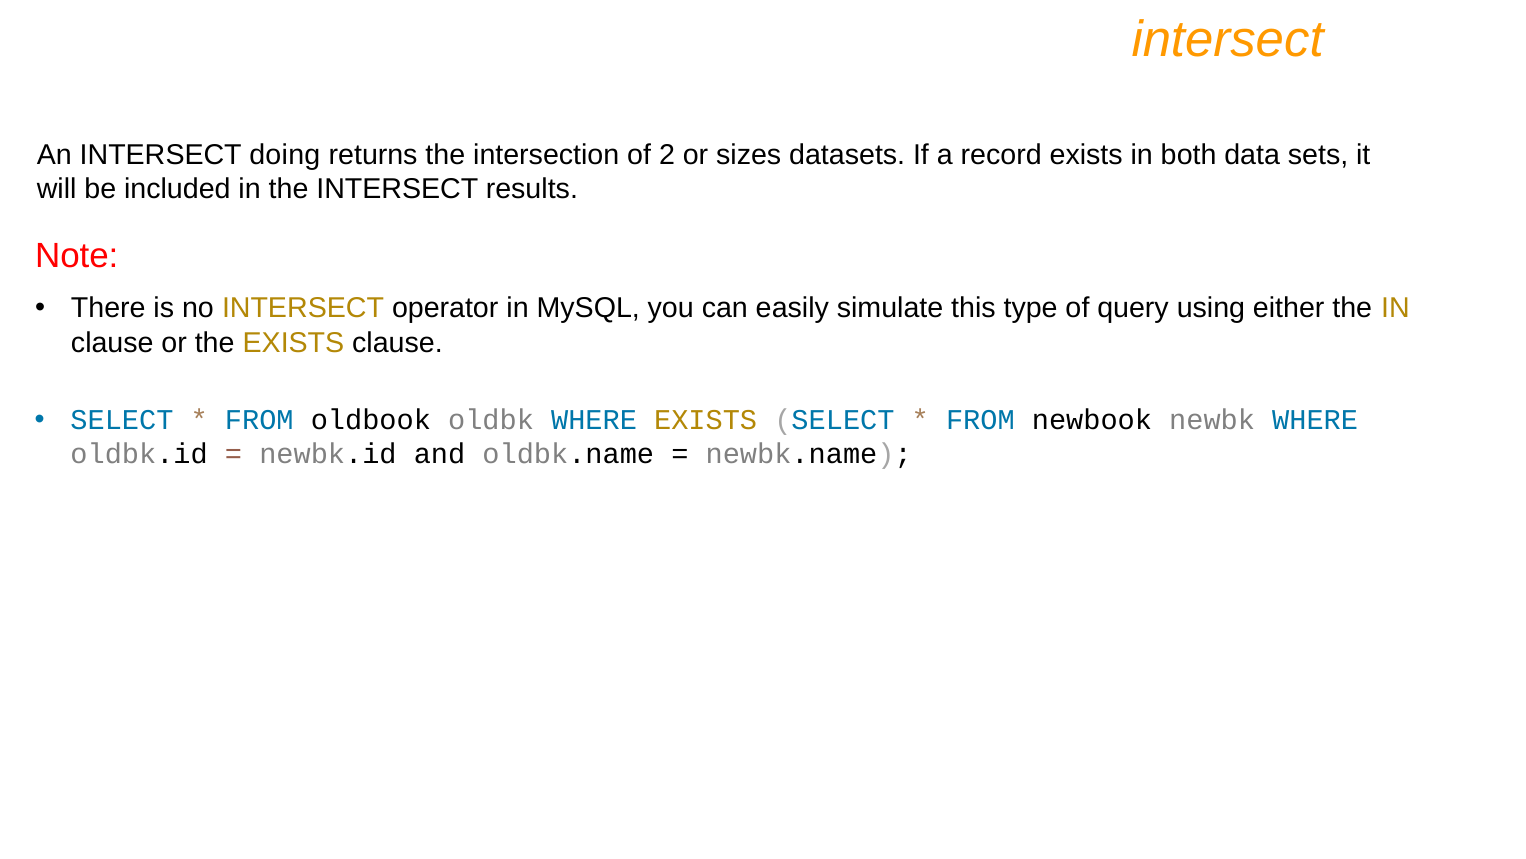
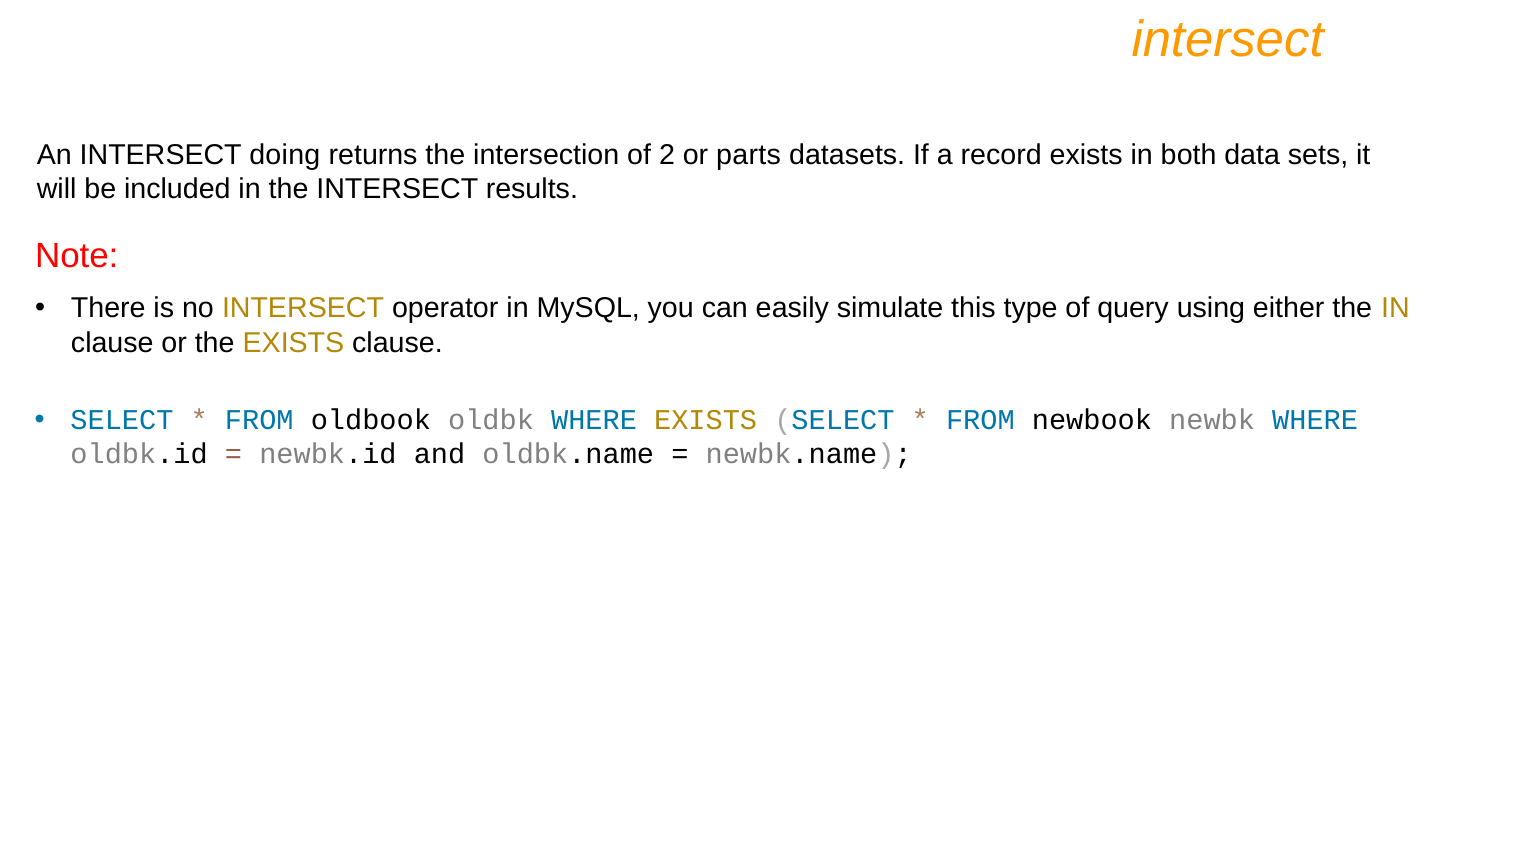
sizes: sizes -> parts
